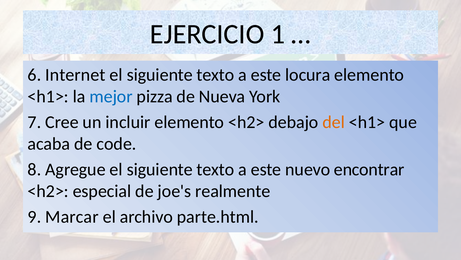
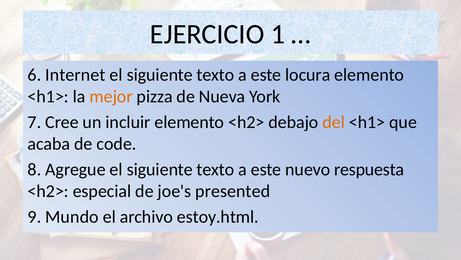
mejor colour: blue -> orange
encontrar: encontrar -> respuesta
realmente: realmente -> presented
Marcar: Marcar -> Mundo
parte.html: parte.html -> estoy.html
